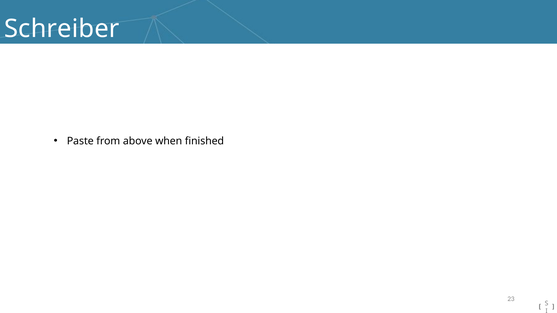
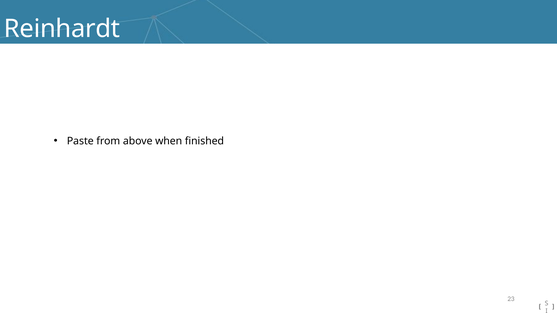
Schreiber: Schreiber -> Reinhardt
